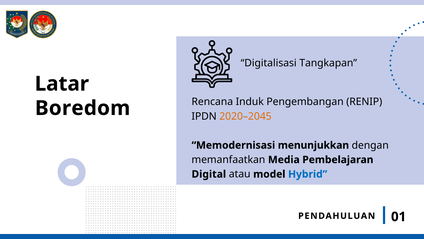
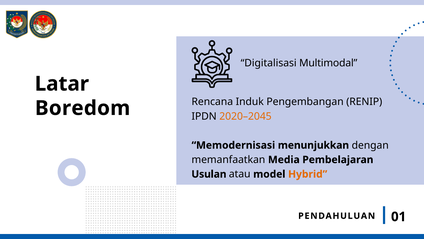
Tangkapan: Tangkapan -> Multimodal
Digital: Digital -> Usulan
Hybrid colour: blue -> orange
